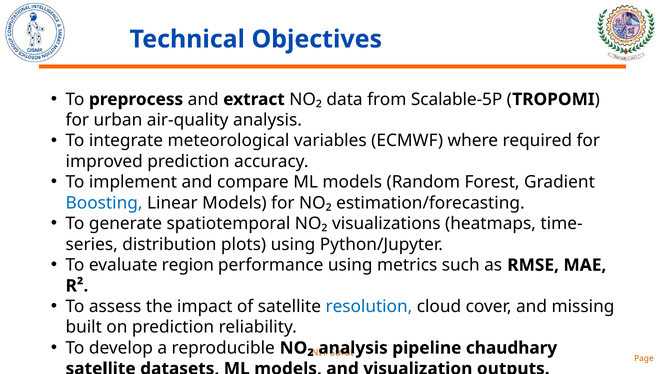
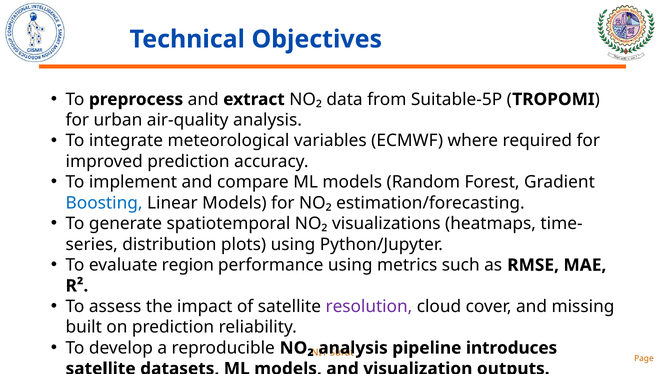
Scalable-5P: Scalable-5P -> Suitable-5P
resolution colour: blue -> purple
chaudhary: chaudhary -> introduces
